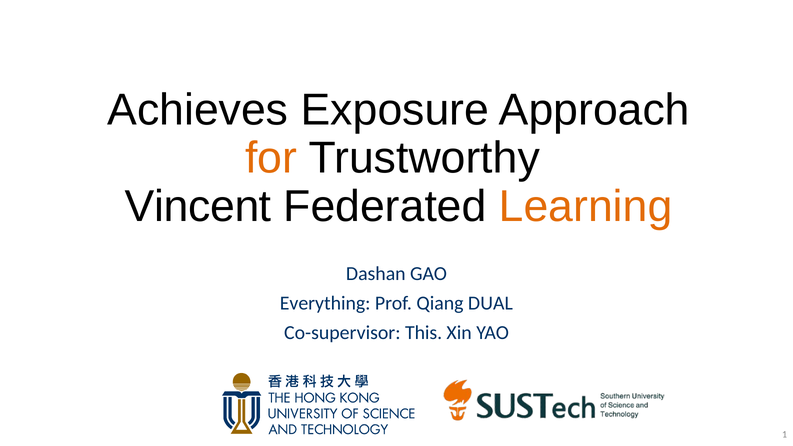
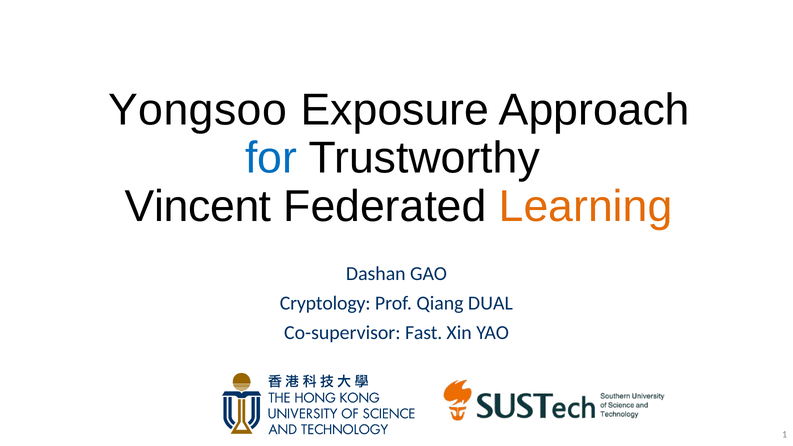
Achieves: Achieves -> Yongsoo
for colour: orange -> blue
Everything: Everything -> Cryptology
This: This -> Fast
